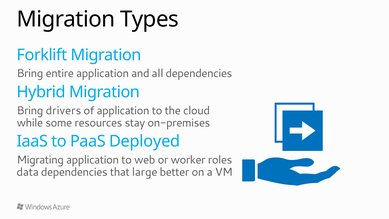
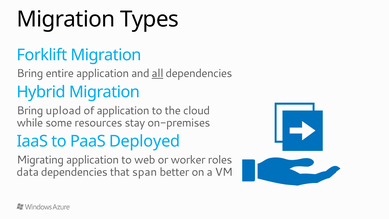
all underline: none -> present
drivers: drivers -> upload
large: large -> span
